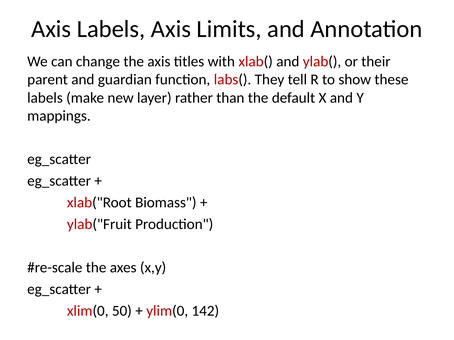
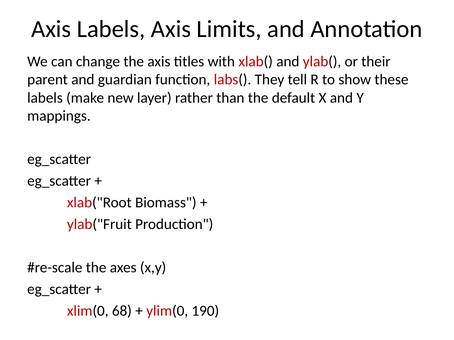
50: 50 -> 68
142: 142 -> 190
